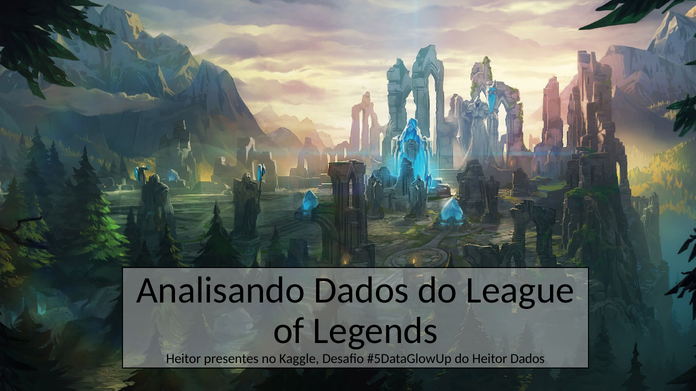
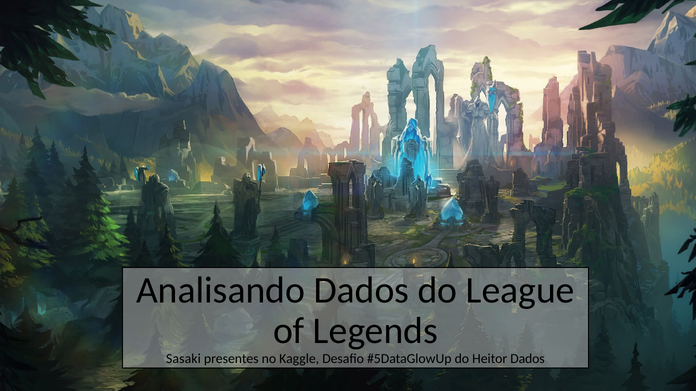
Heitor at (184, 359): Heitor -> Sasaki
